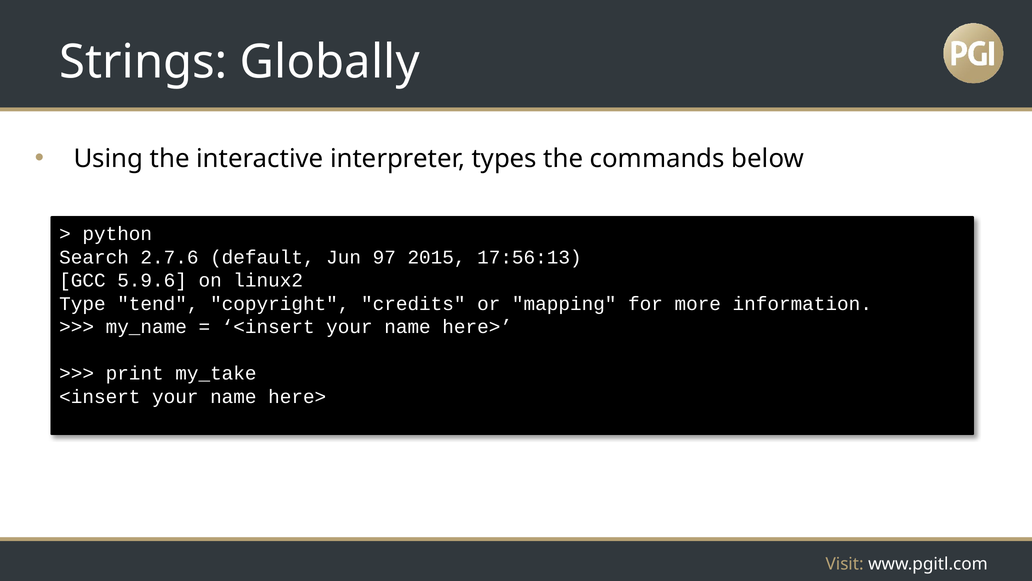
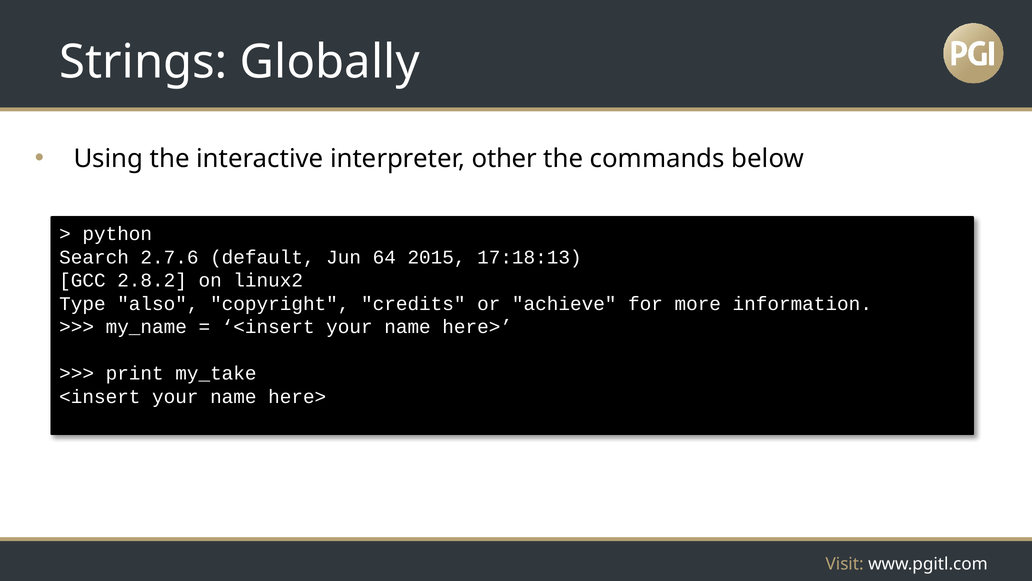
types: types -> other
97: 97 -> 64
17:56:13: 17:56:13 -> 17:18:13
5.9.6: 5.9.6 -> 2.8.2
tend: tend -> also
mapping: mapping -> achieve
